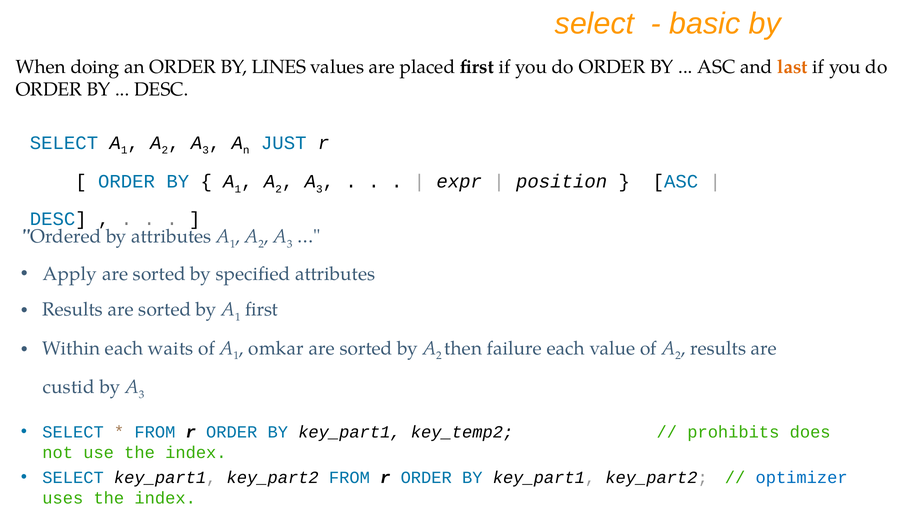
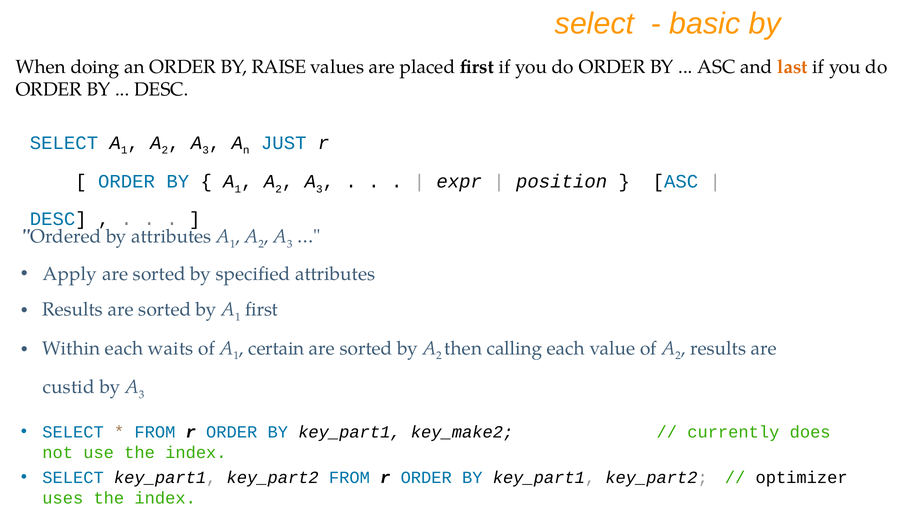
LINES: LINES -> RAISE
omkar: omkar -> certain
failure: failure -> calling
key_temp2: key_temp2 -> key_make2
prohibits: prohibits -> currently
optimizer colour: blue -> black
